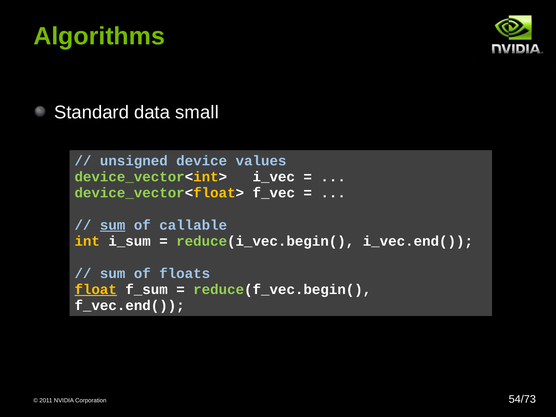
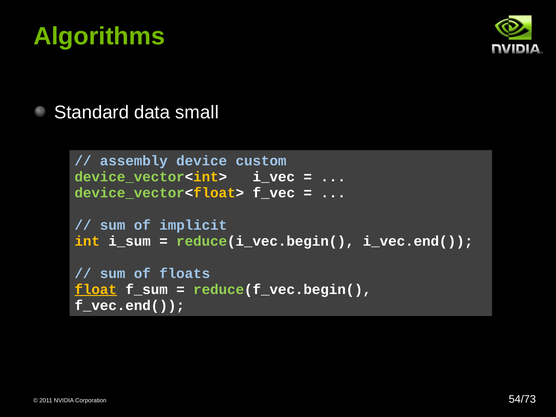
unsigned: unsigned -> assembly
values: values -> custom
sum at (113, 225) underline: present -> none
callable: callable -> implicit
